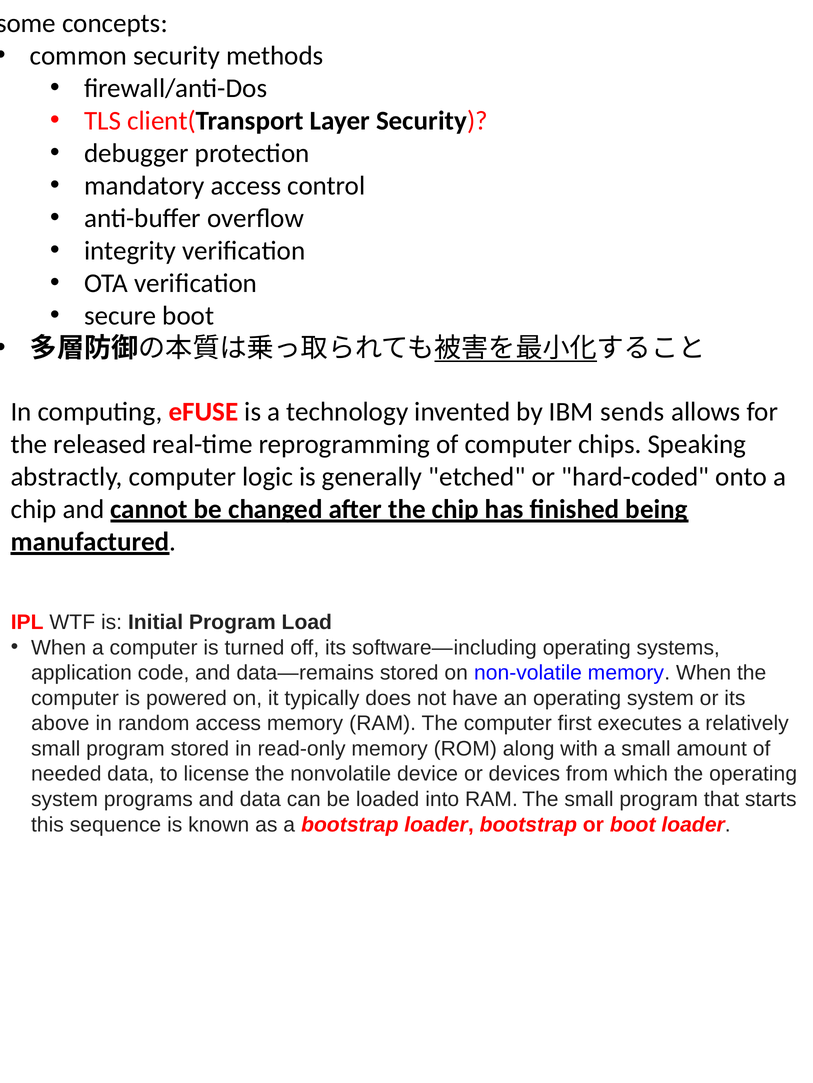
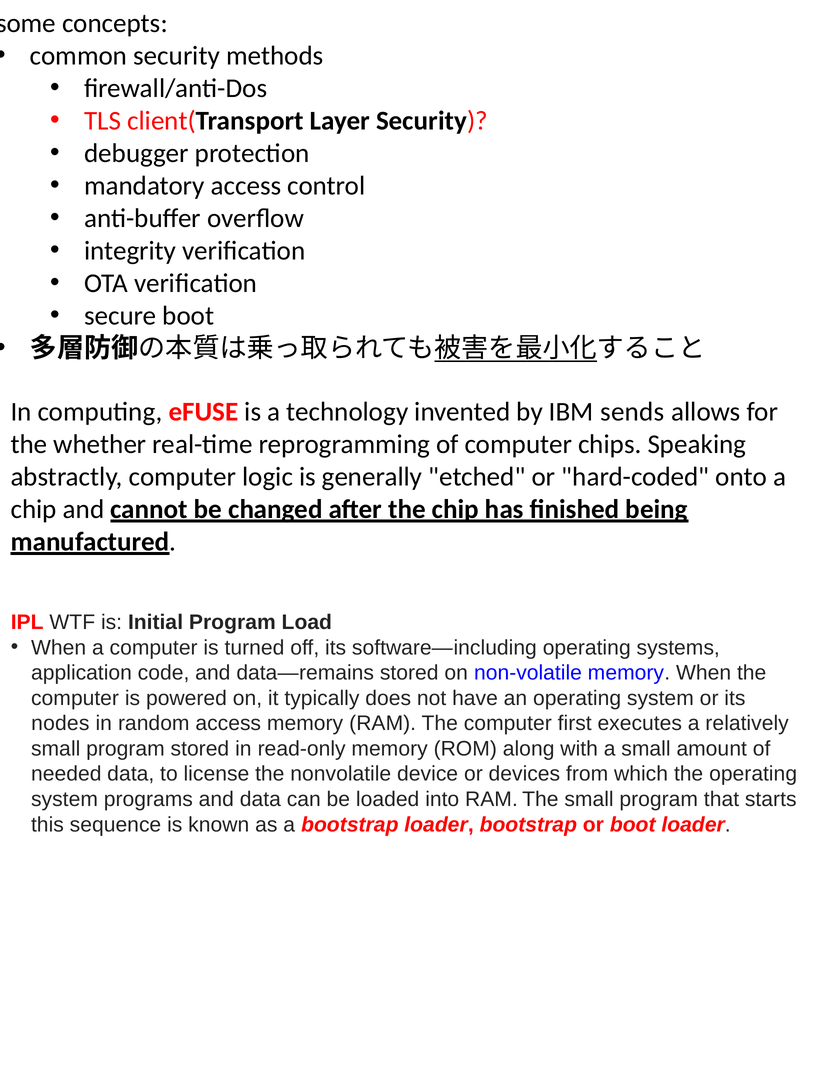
released: released -> whether
above: above -> nodes
